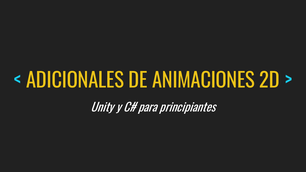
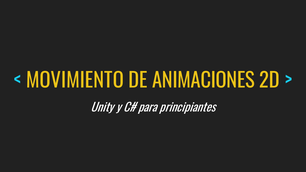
ADICIONALES: ADICIONALES -> MOVIMIENTO
